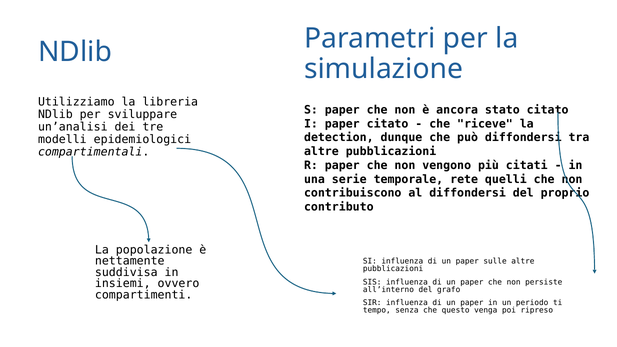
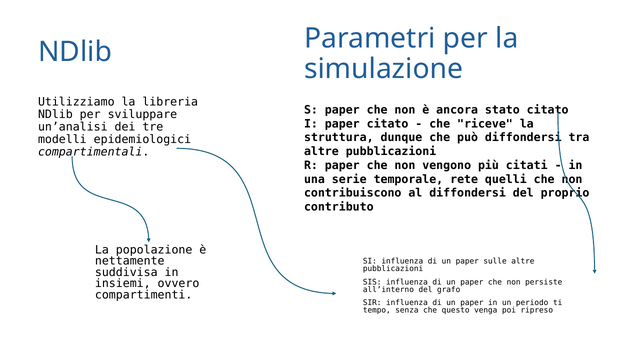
detection: detection -> struttura
